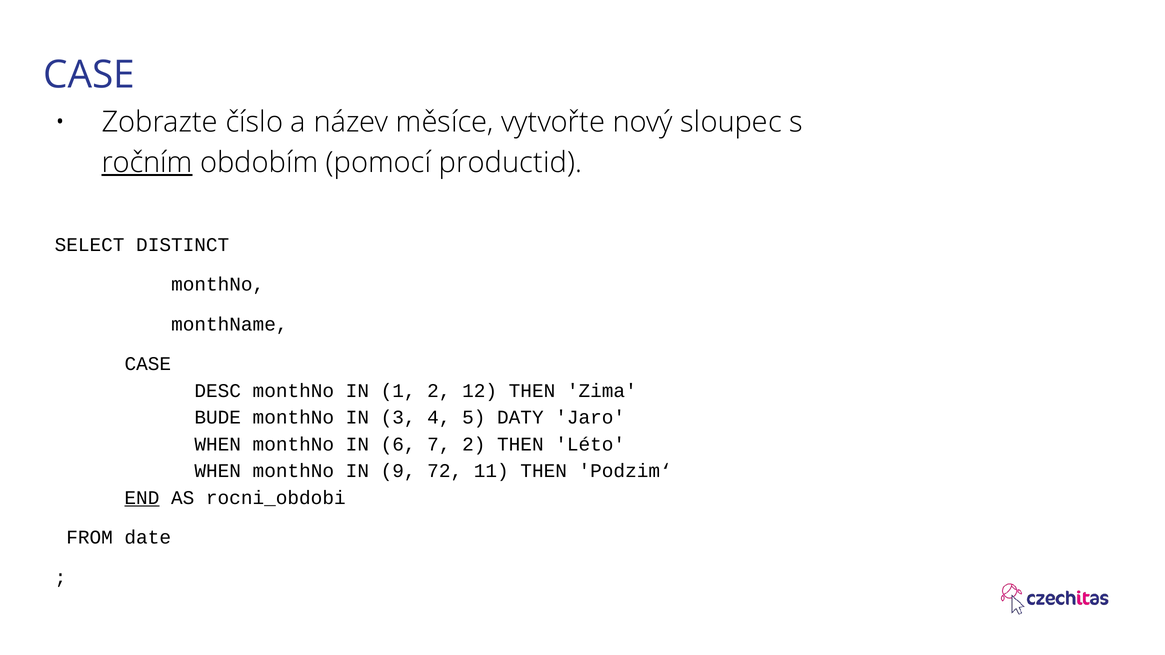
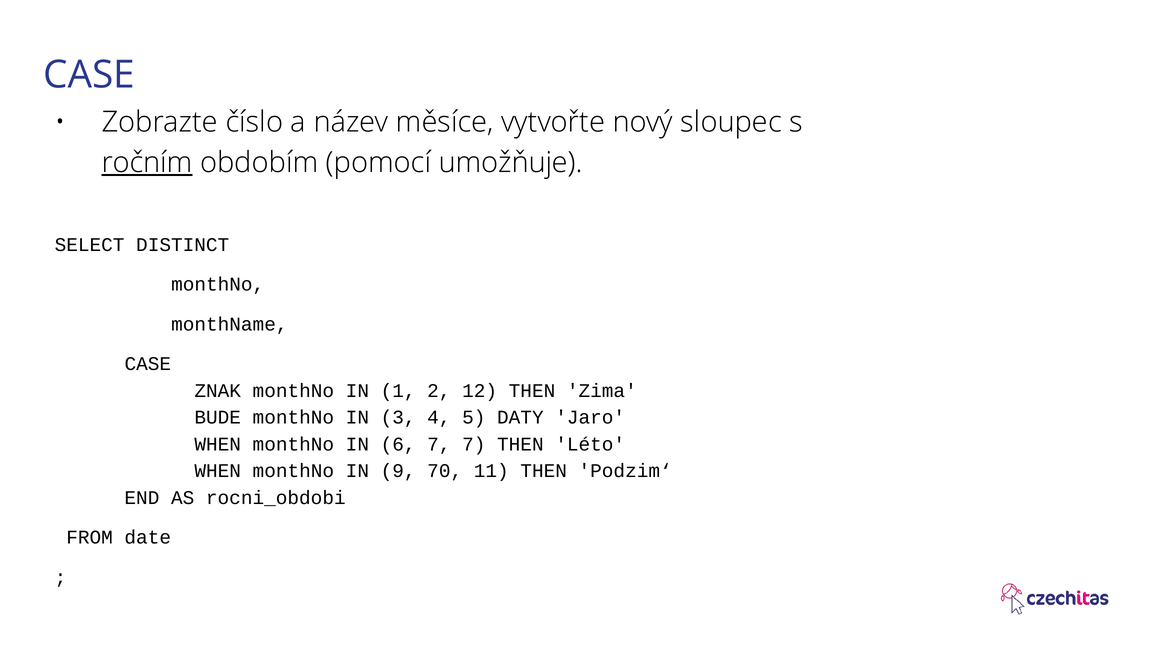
productid: productid -> umožňuje
DESC: DESC -> ZNAK
7 2: 2 -> 7
72: 72 -> 70
END underline: present -> none
